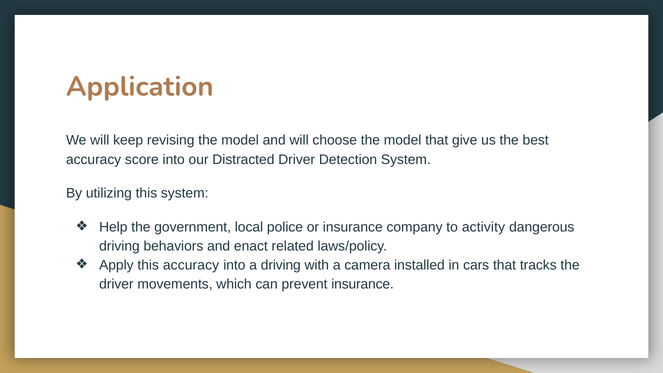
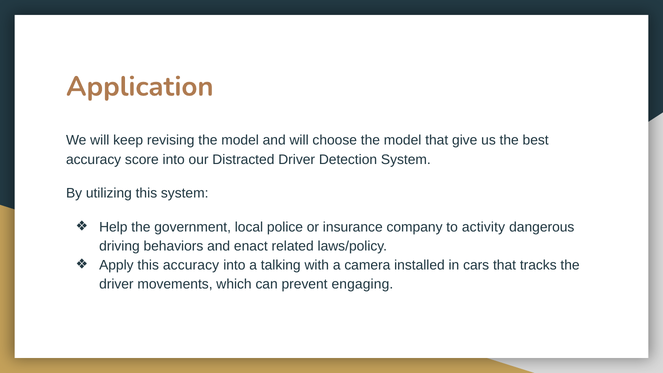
a driving: driving -> talking
prevent insurance: insurance -> engaging
